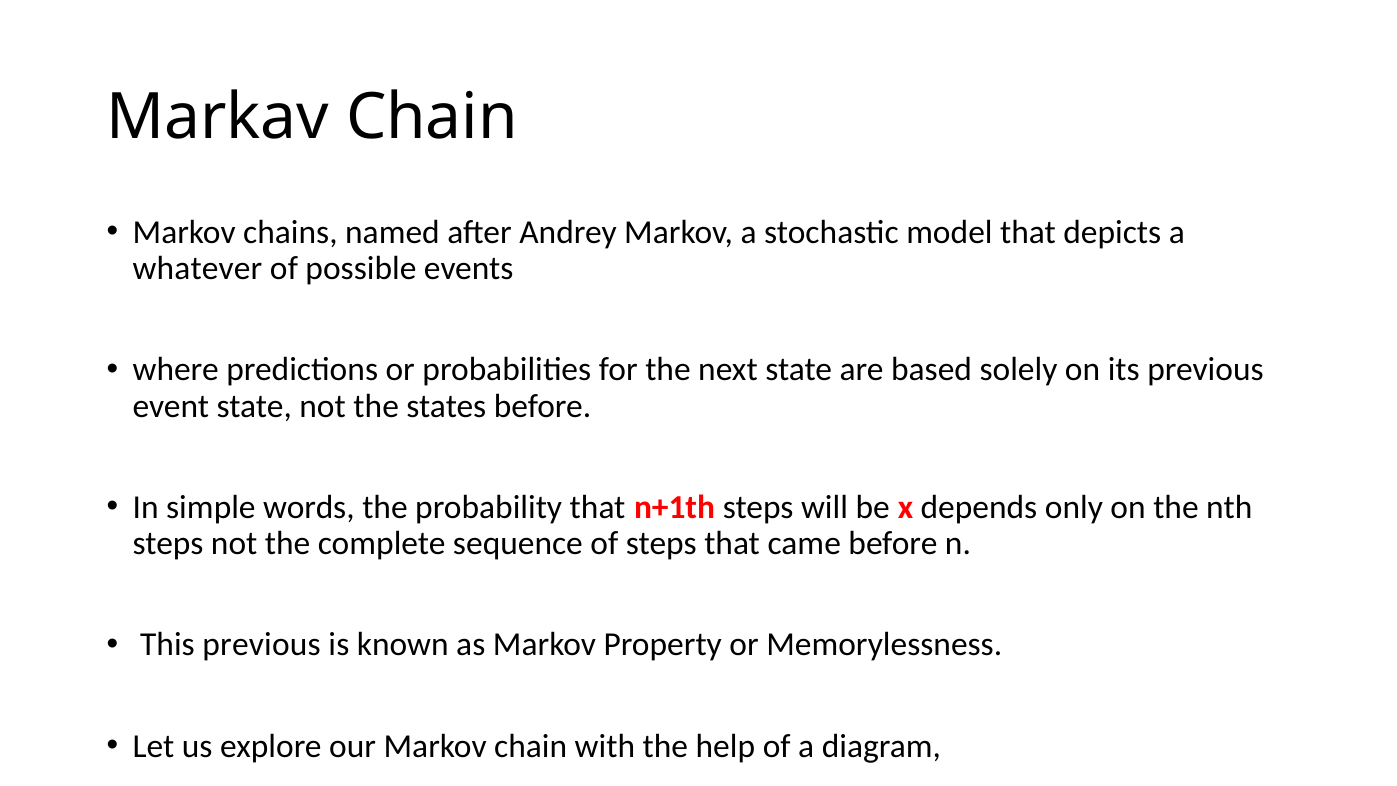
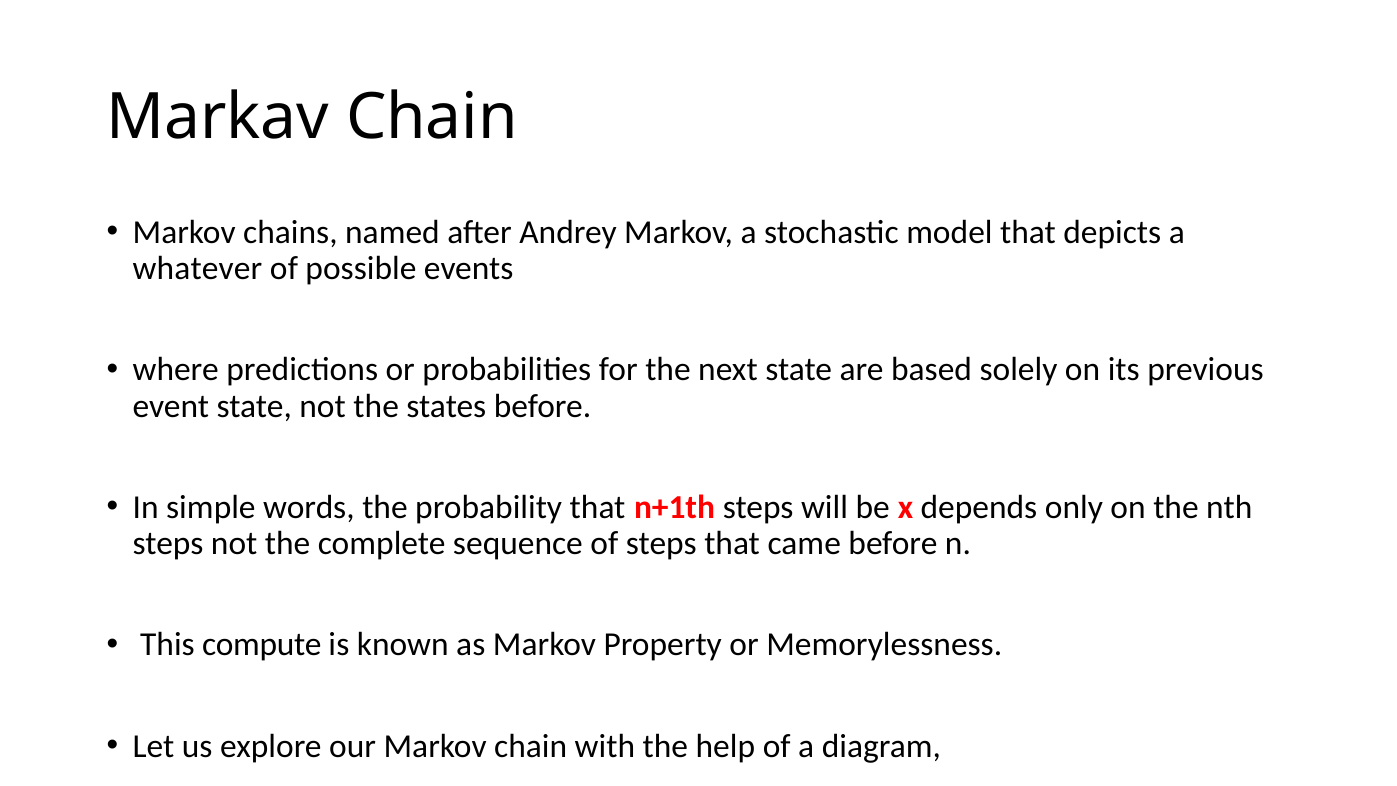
This previous: previous -> compute
